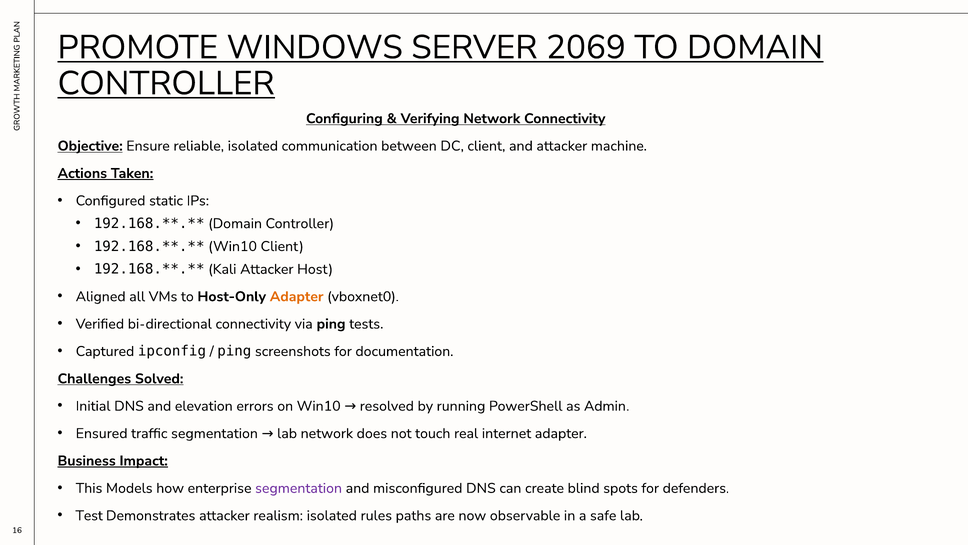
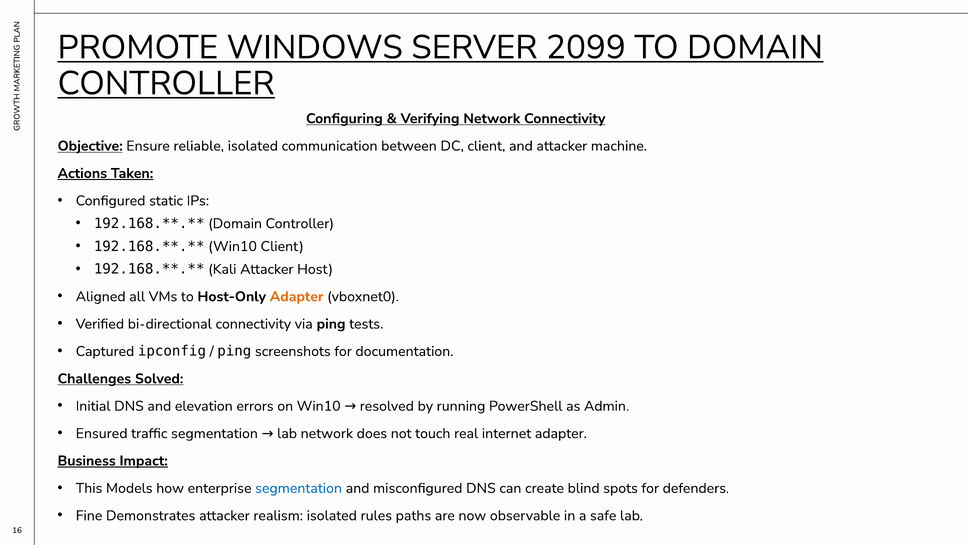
2069: 2069 -> 2099
segmentation at (299, 488) colour: purple -> blue
Test: Test -> Fine
